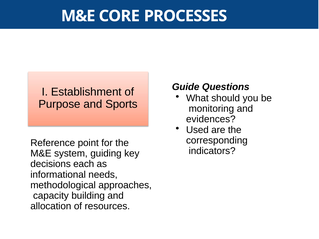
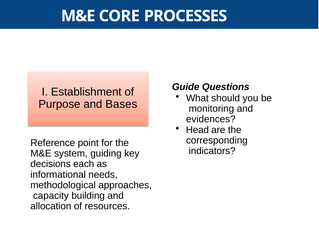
Sports: Sports -> Bases
Used: Used -> Head
